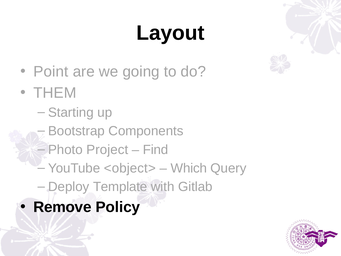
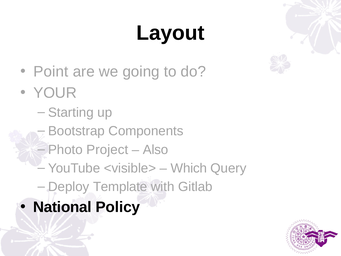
THEM: THEM -> YOUR
Find: Find -> Also
<object>: <object> -> <visible>
Remove: Remove -> National
